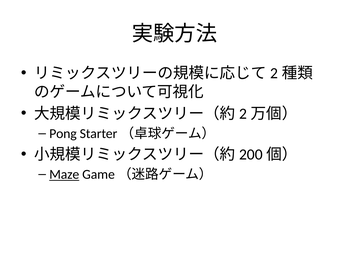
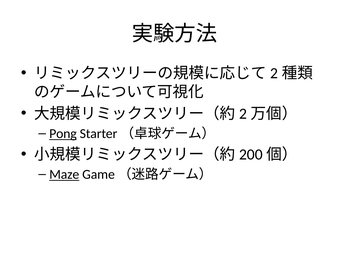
Pong underline: none -> present
